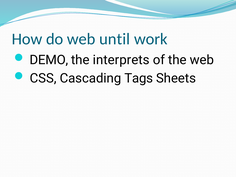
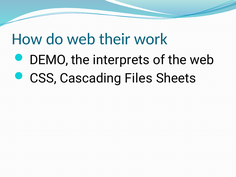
until: until -> their
Tags: Tags -> Files
